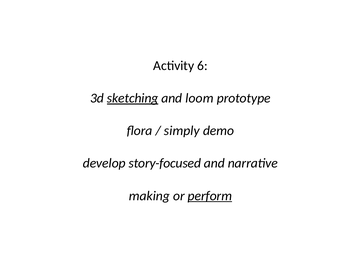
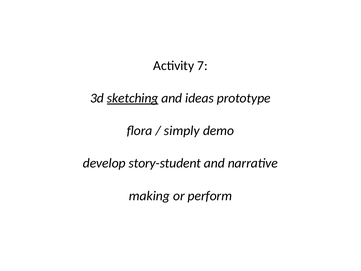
6: 6 -> 7
loom: loom -> ideas
story-focused: story-focused -> story-student
perform underline: present -> none
